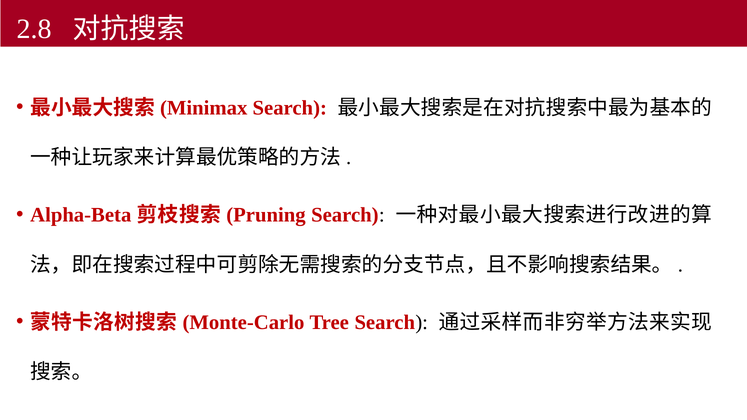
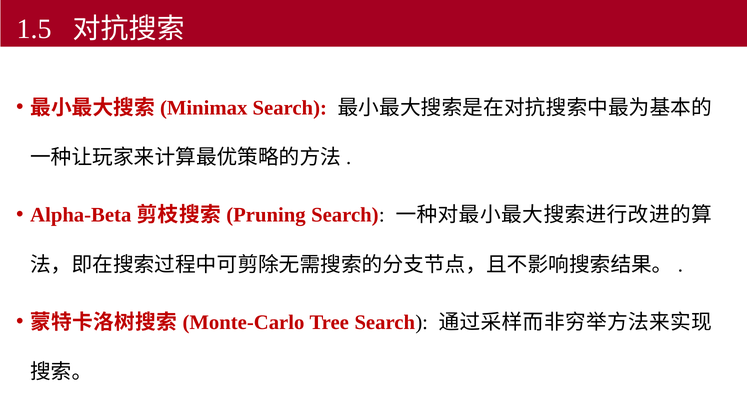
2.8: 2.8 -> 1.5
